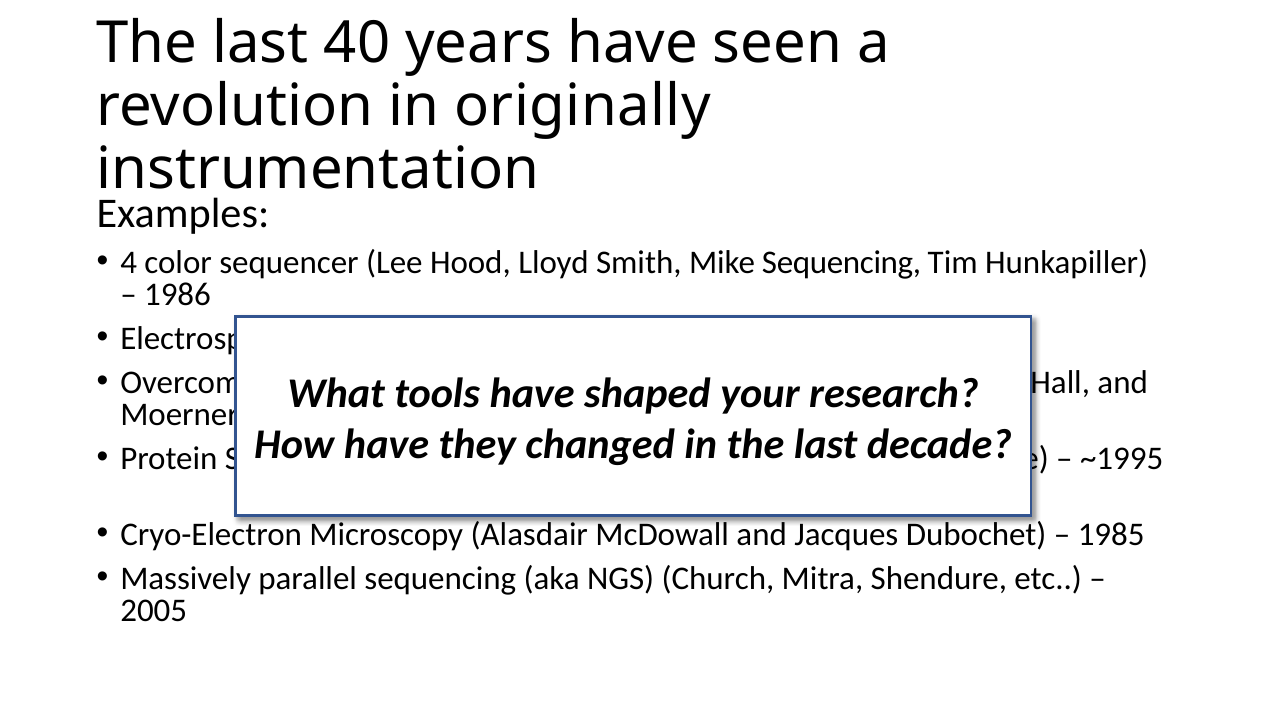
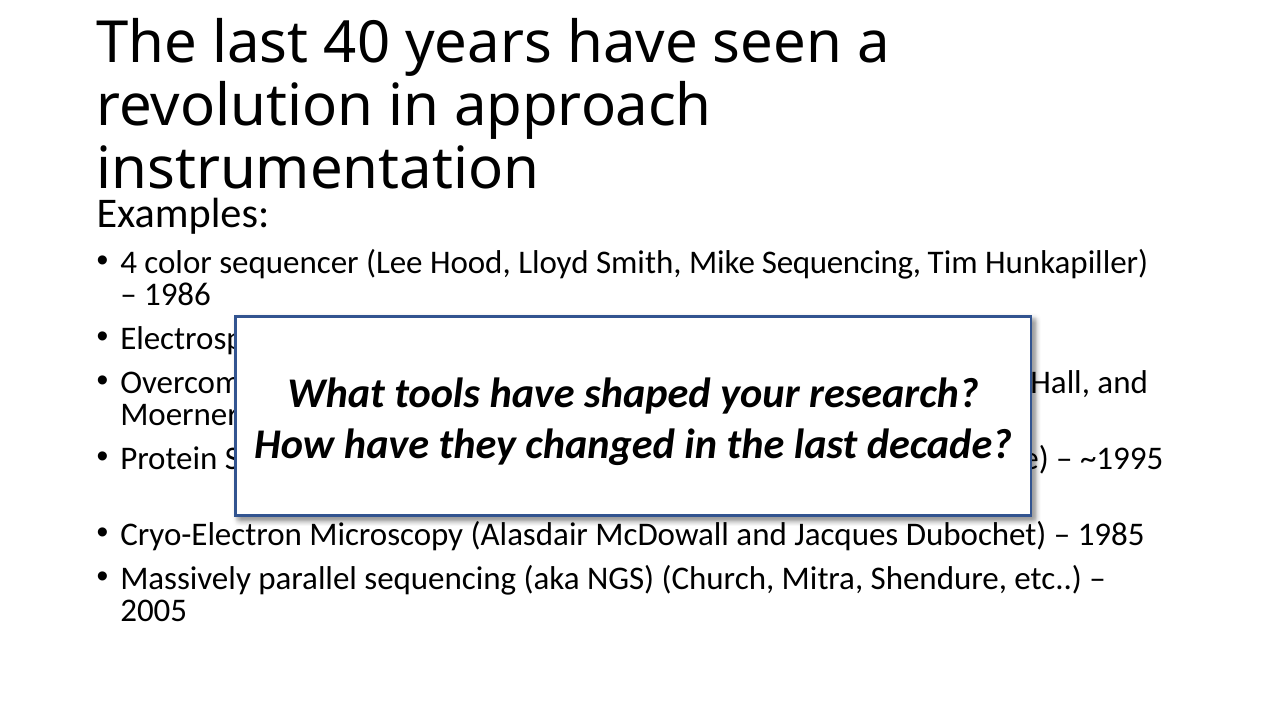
originally: originally -> approach
